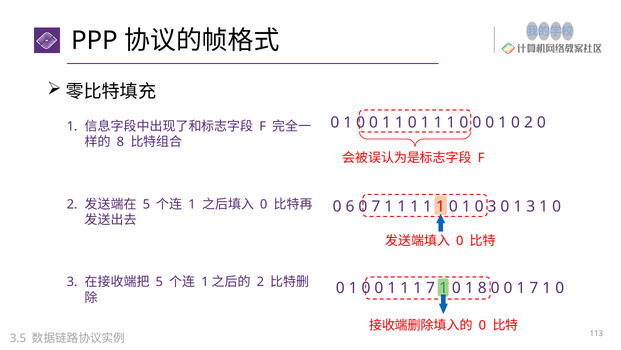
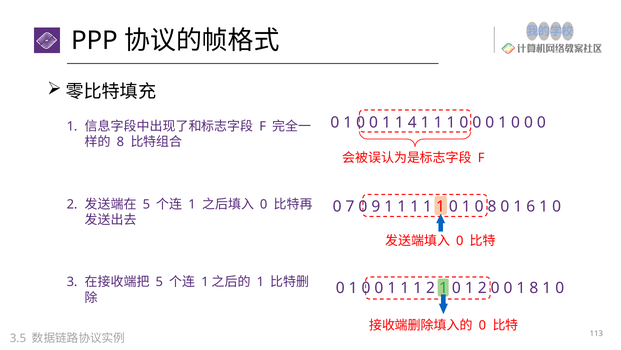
0 1 1 0: 0 -> 4
2 at (528, 122): 2 -> 0
6: 6 -> 7
0 7: 7 -> 9
0 3: 3 -> 8
1 3: 3 -> 6
2 at (260, 282): 2 -> 1
1 1 7: 7 -> 2
0 1 8: 8 -> 2
0 1 7: 7 -> 8
